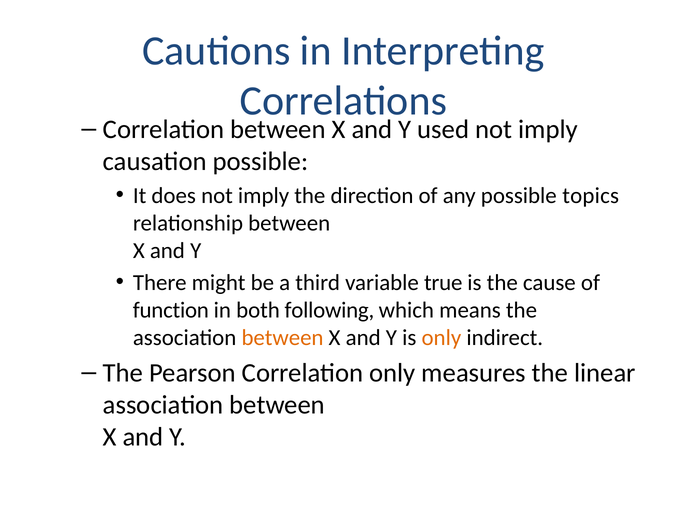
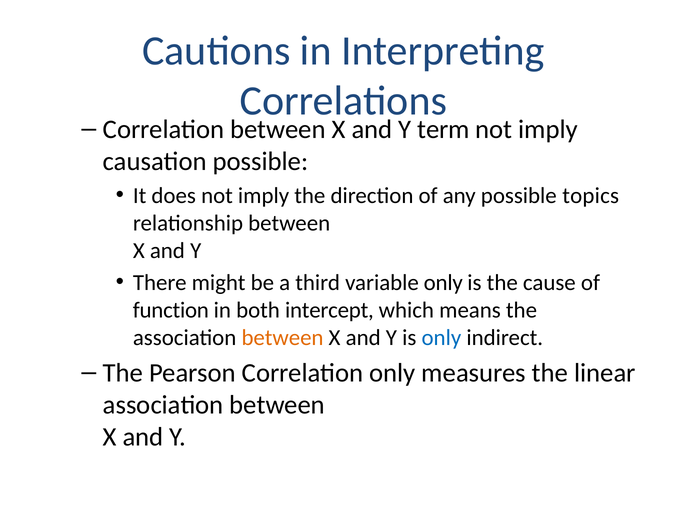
used: used -> term
variable true: true -> only
following: following -> intercept
only at (441, 338) colour: orange -> blue
